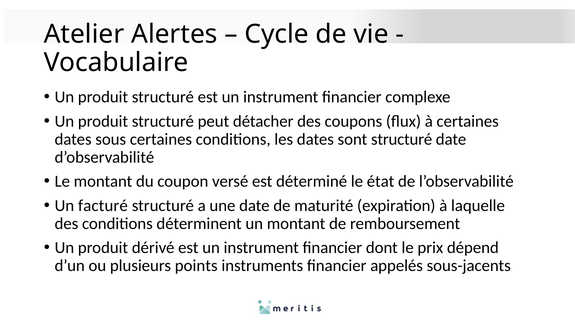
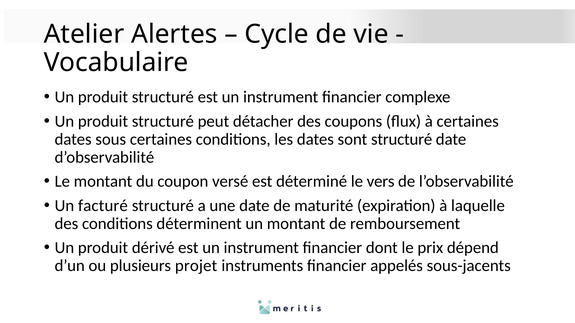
état: état -> vers
points: points -> projet
